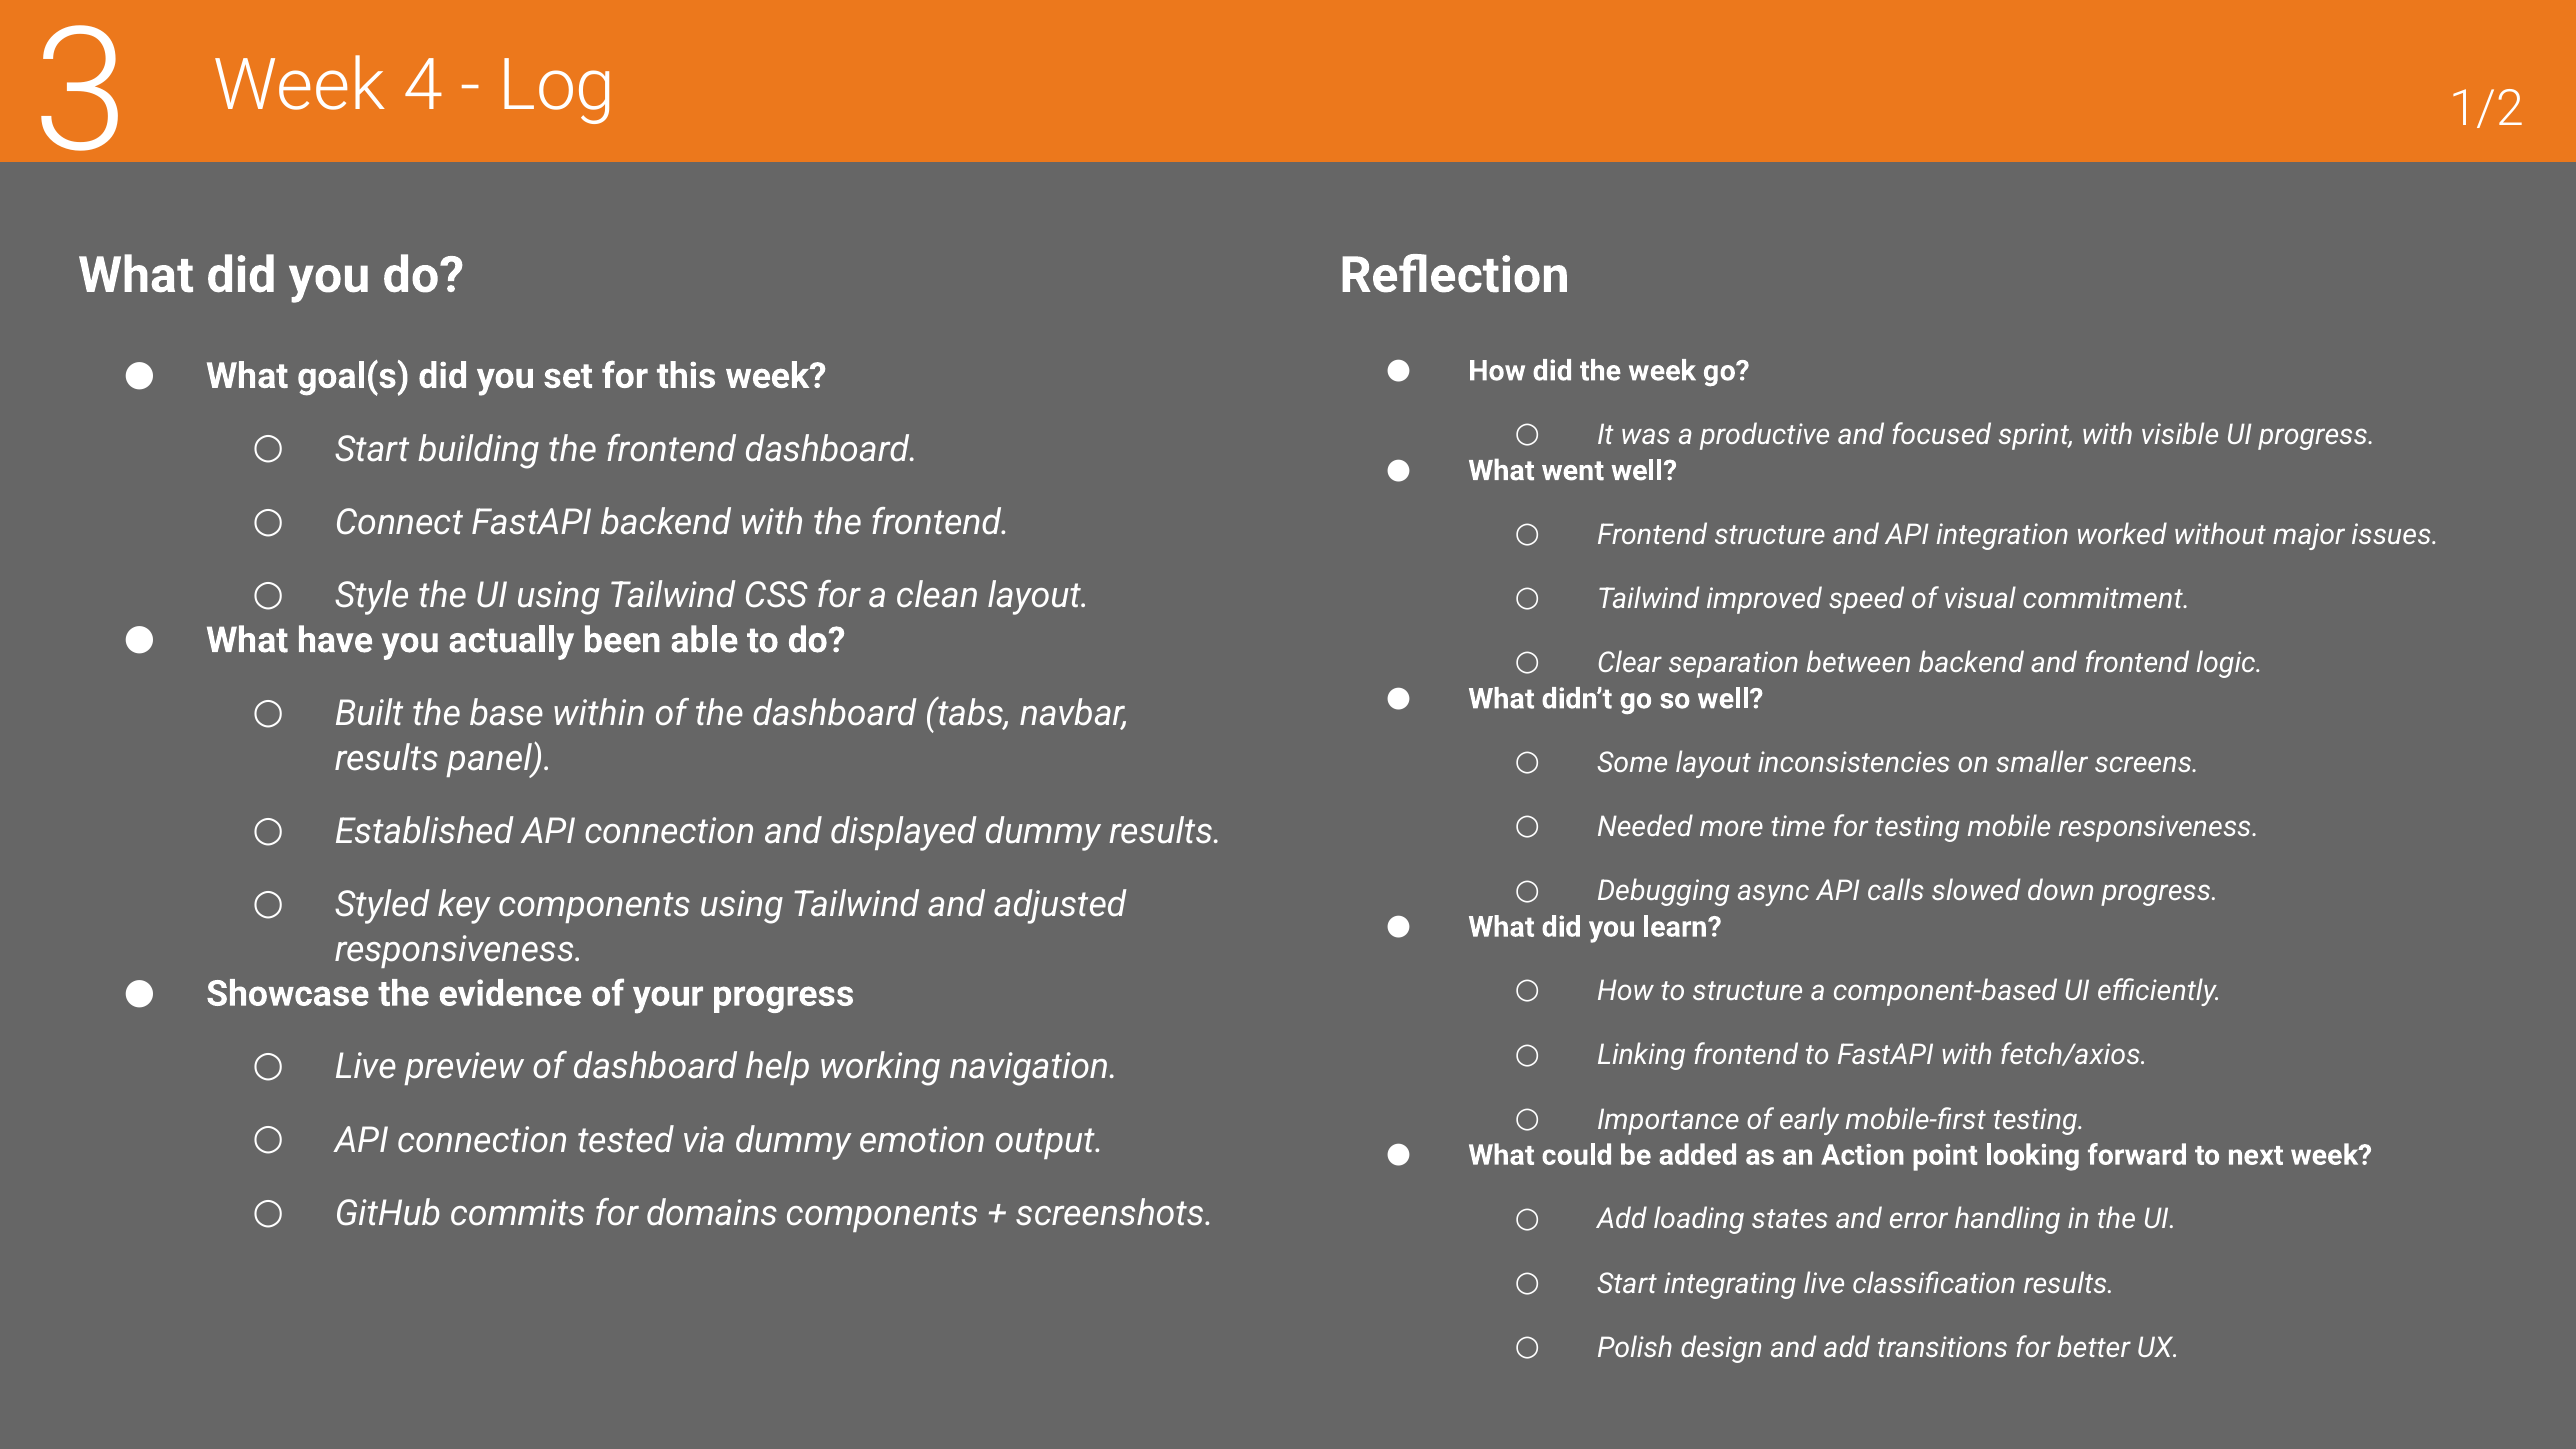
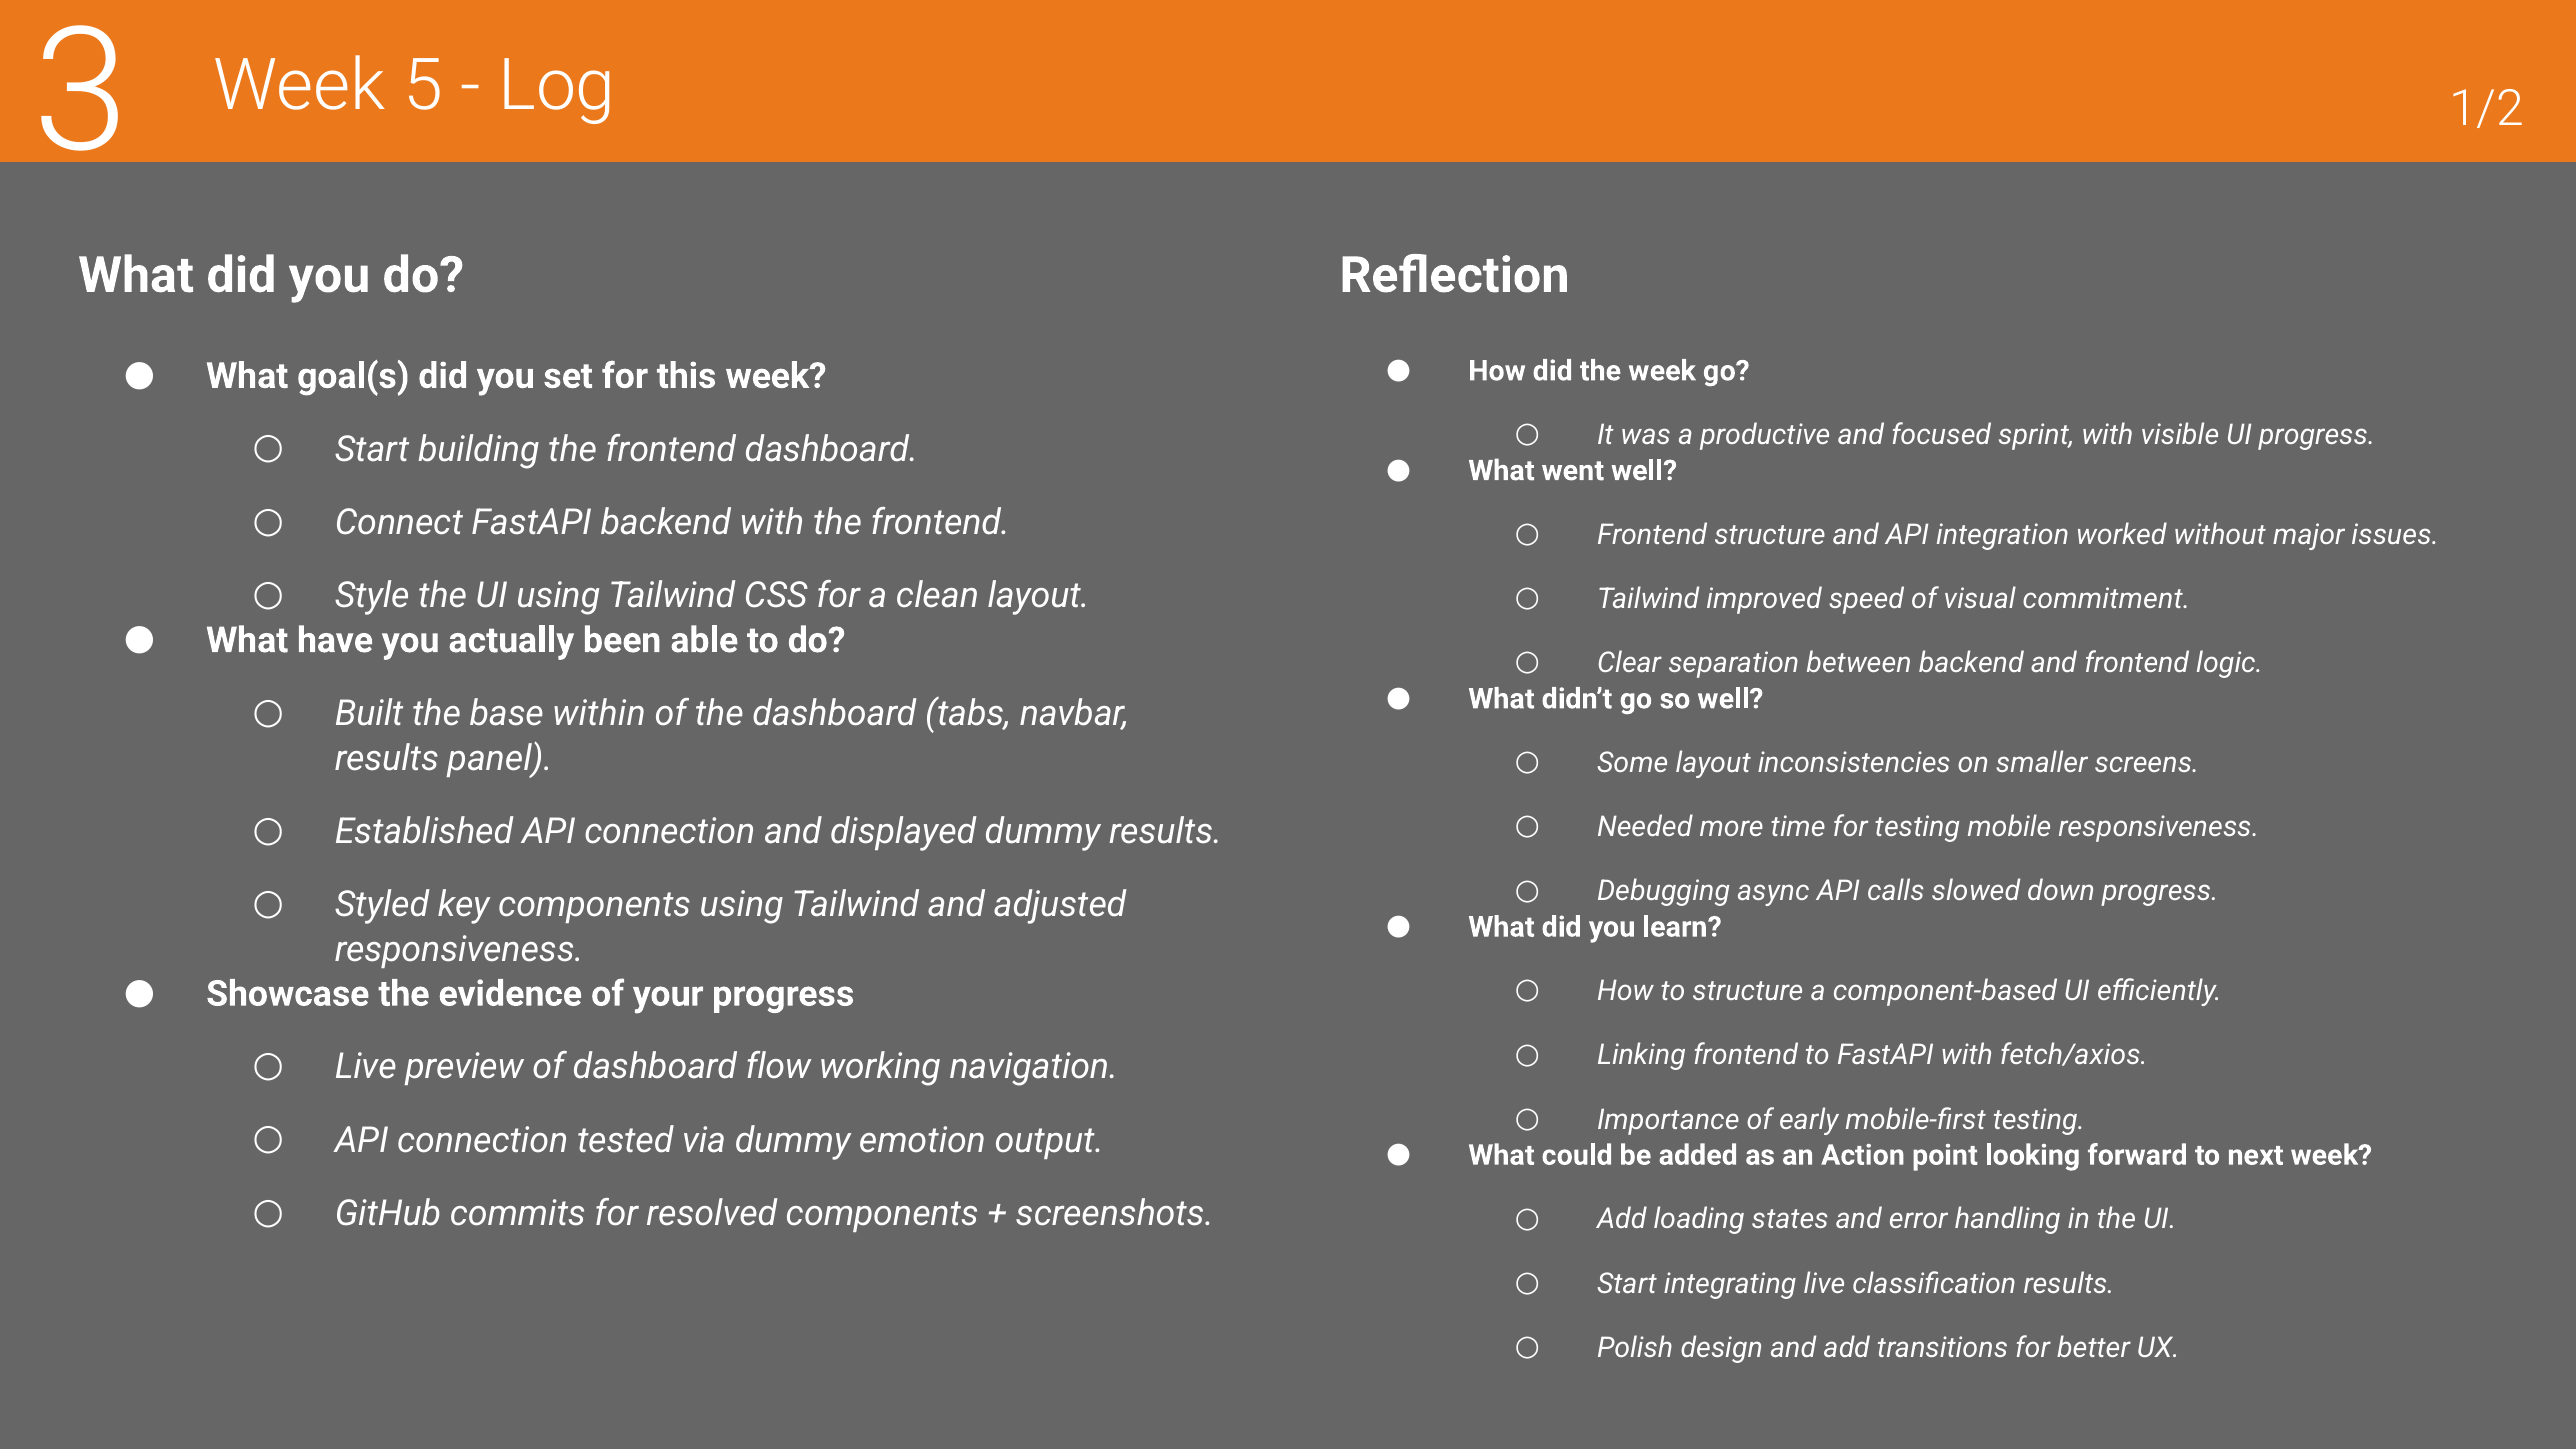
4: 4 -> 5
help: help -> flow
domains: domains -> resolved
